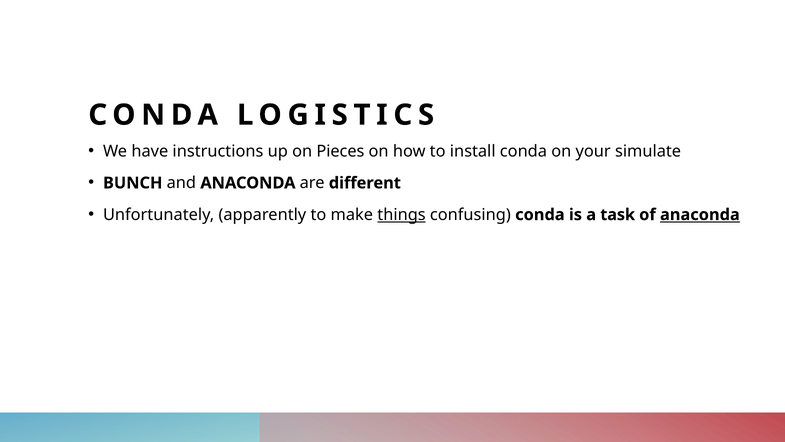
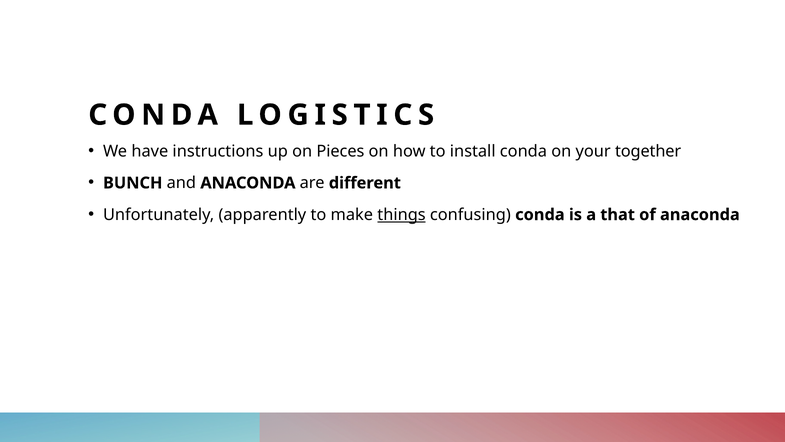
simulate: simulate -> together
task: task -> that
anaconda at (700, 215) underline: present -> none
